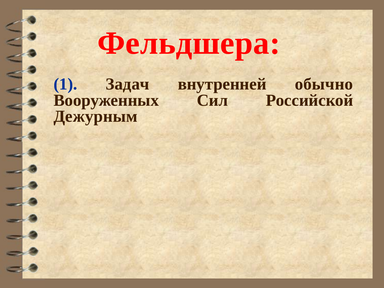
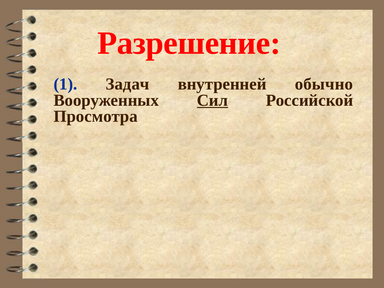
Фельдшера: Фельдшера -> Разрешение
Сил underline: none -> present
Дежурным: Дежурным -> Просмотра
